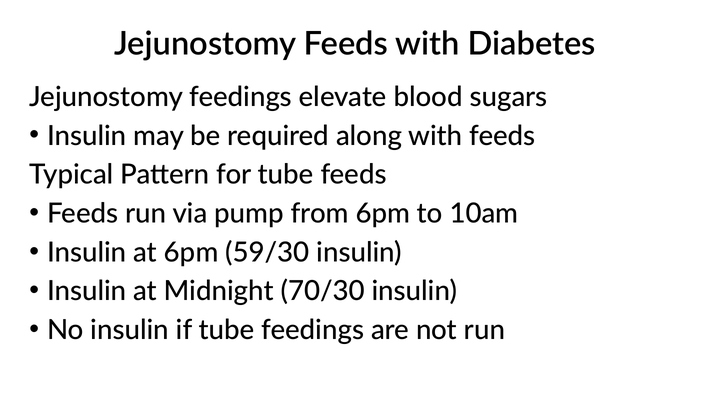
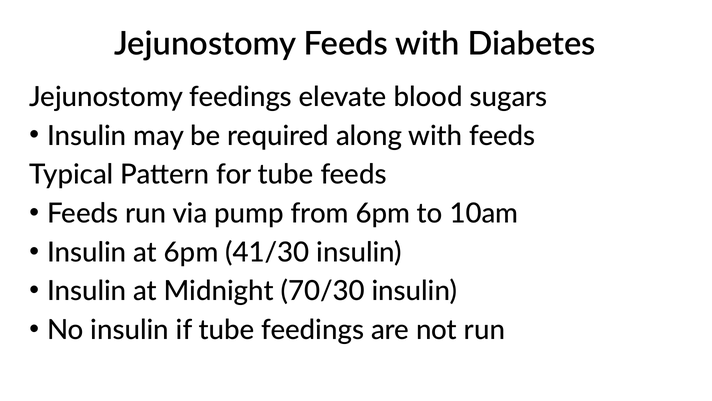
59/30: 59/30 -> 41/30
